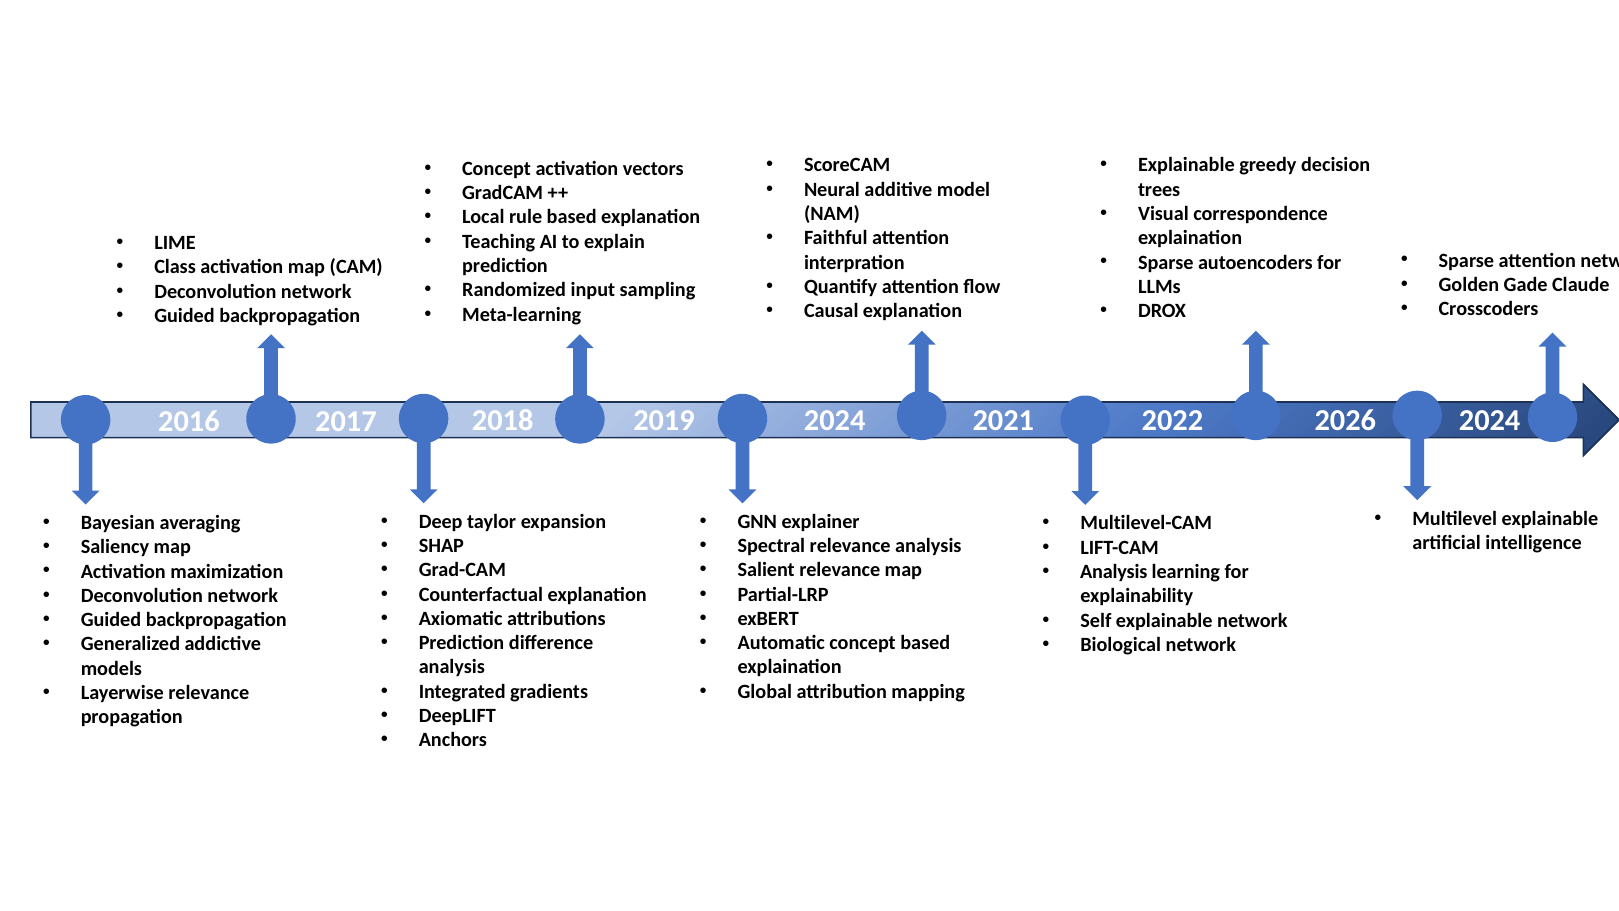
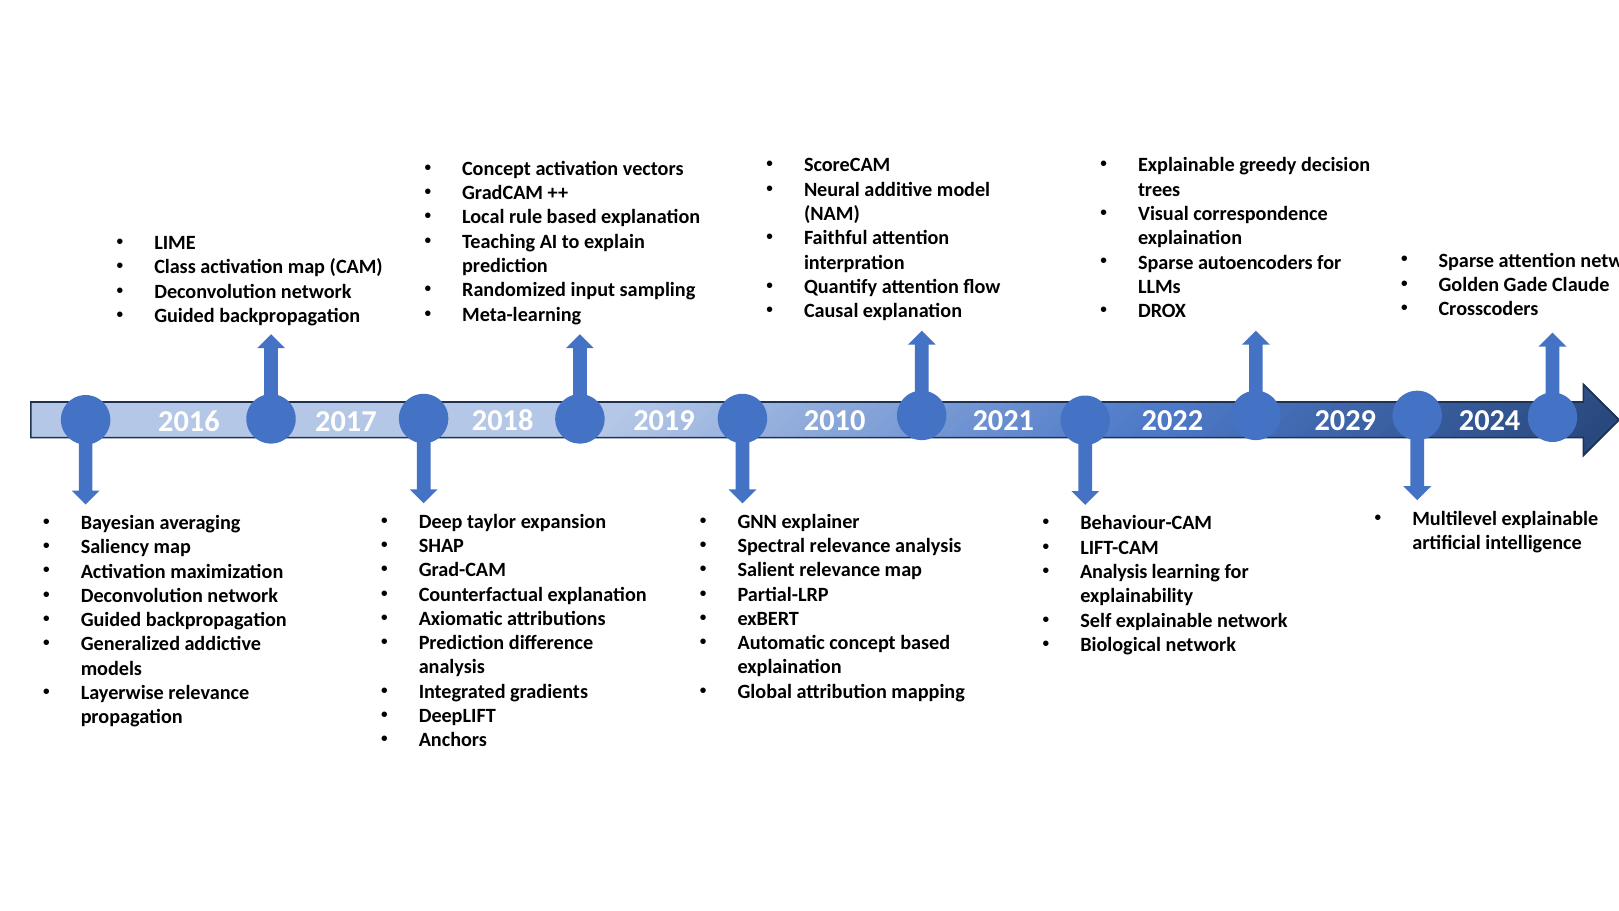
2019 2024: 2024 -> 2010
2026: 2026 -> 2029
Multilevel-CAM: Multilevel-CAM -> Behaviour-CAM
